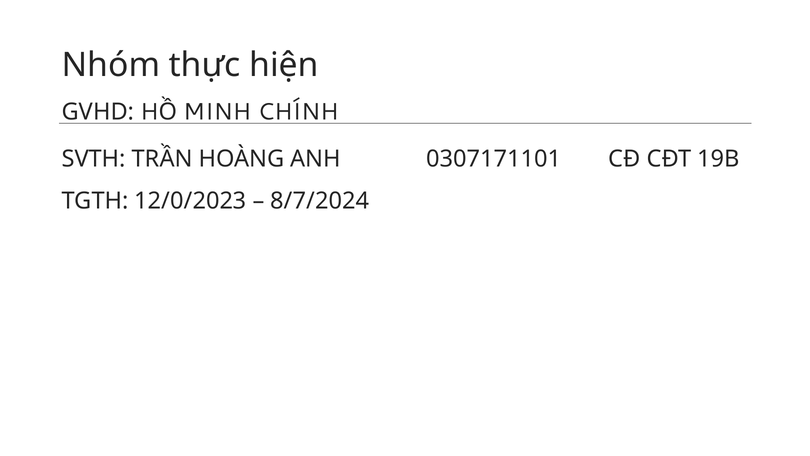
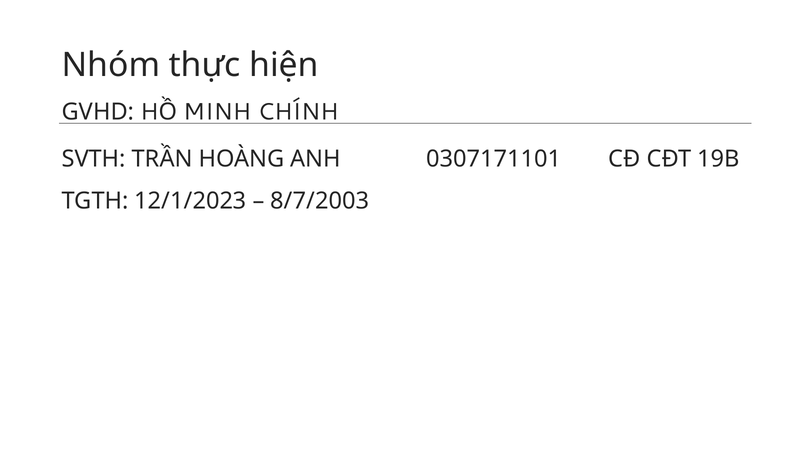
12/0/2023: 12/0/2023 -> 12/1/2023
8/7/2024: 8/7/2024 -> 8/7/2003
